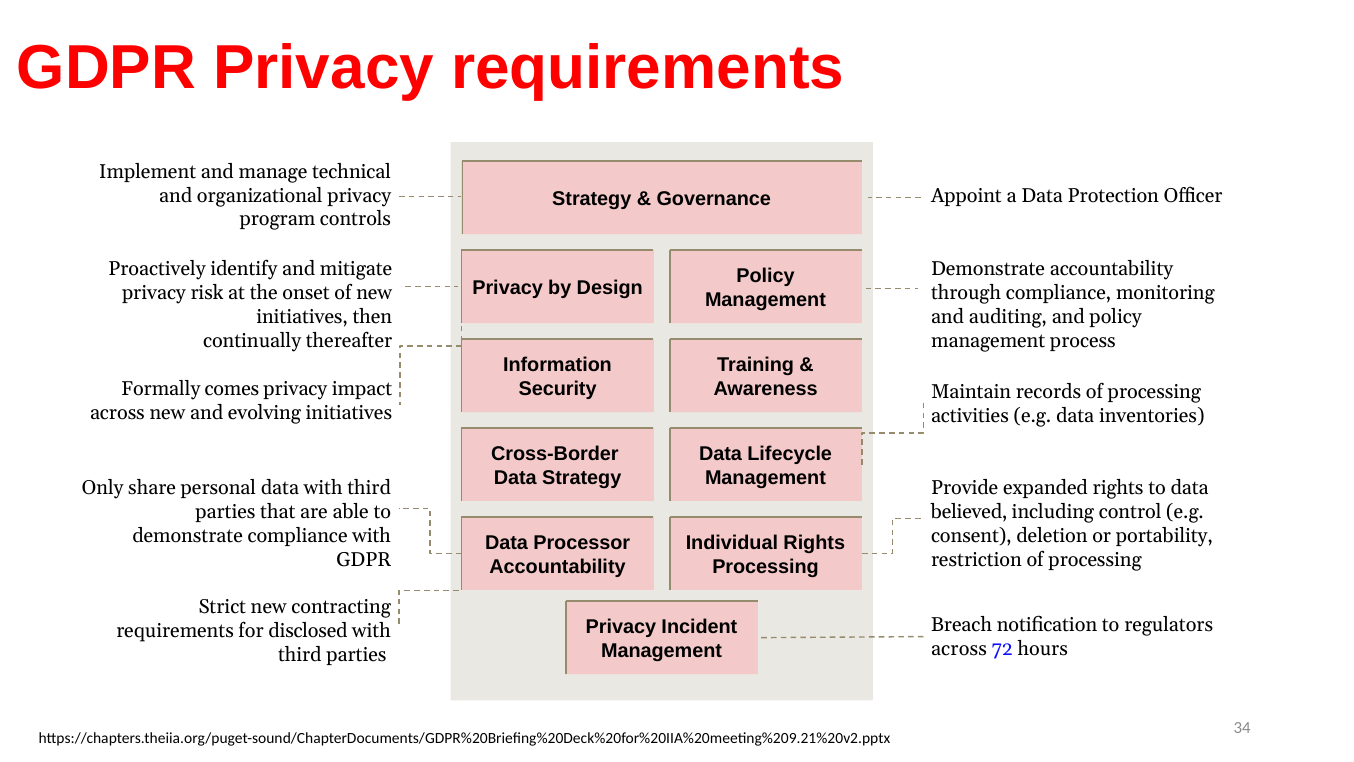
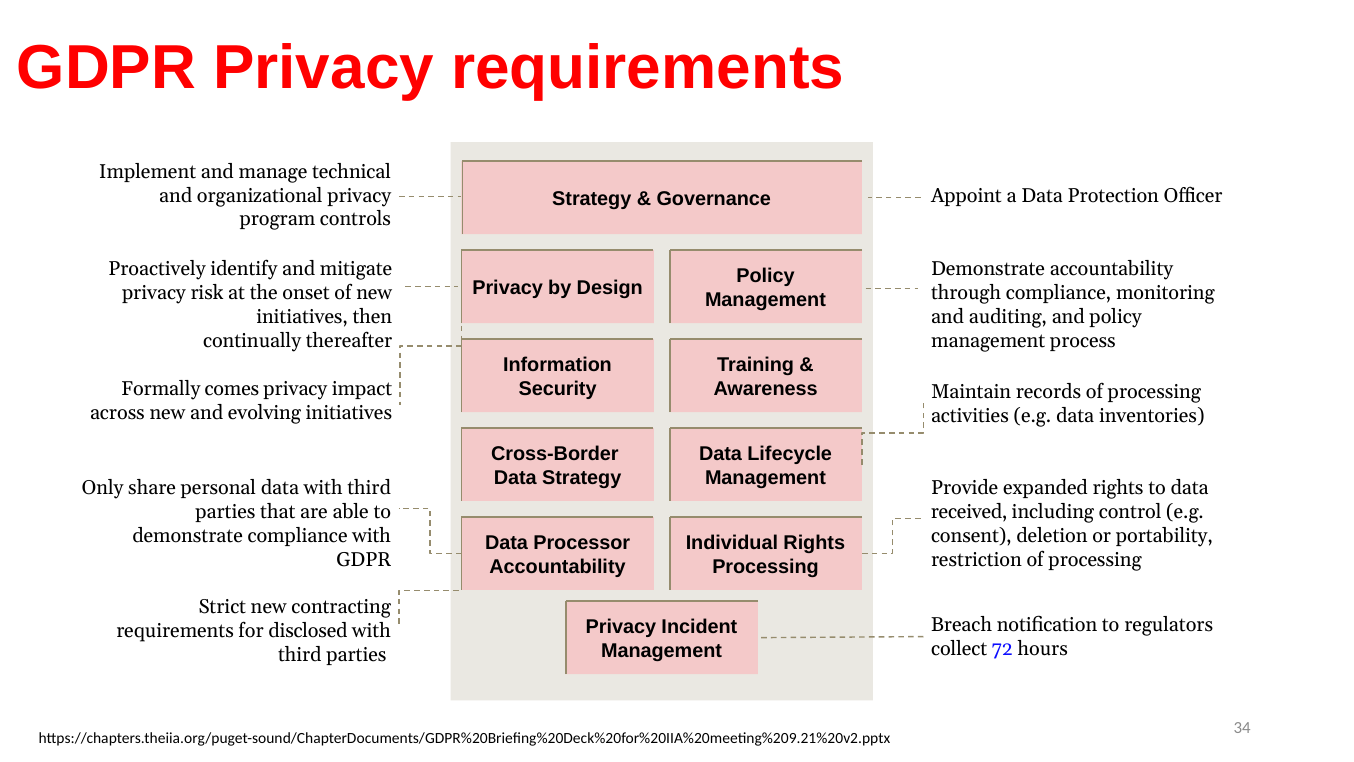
believed: believed -> received
across at (959, 648): across -> collect
